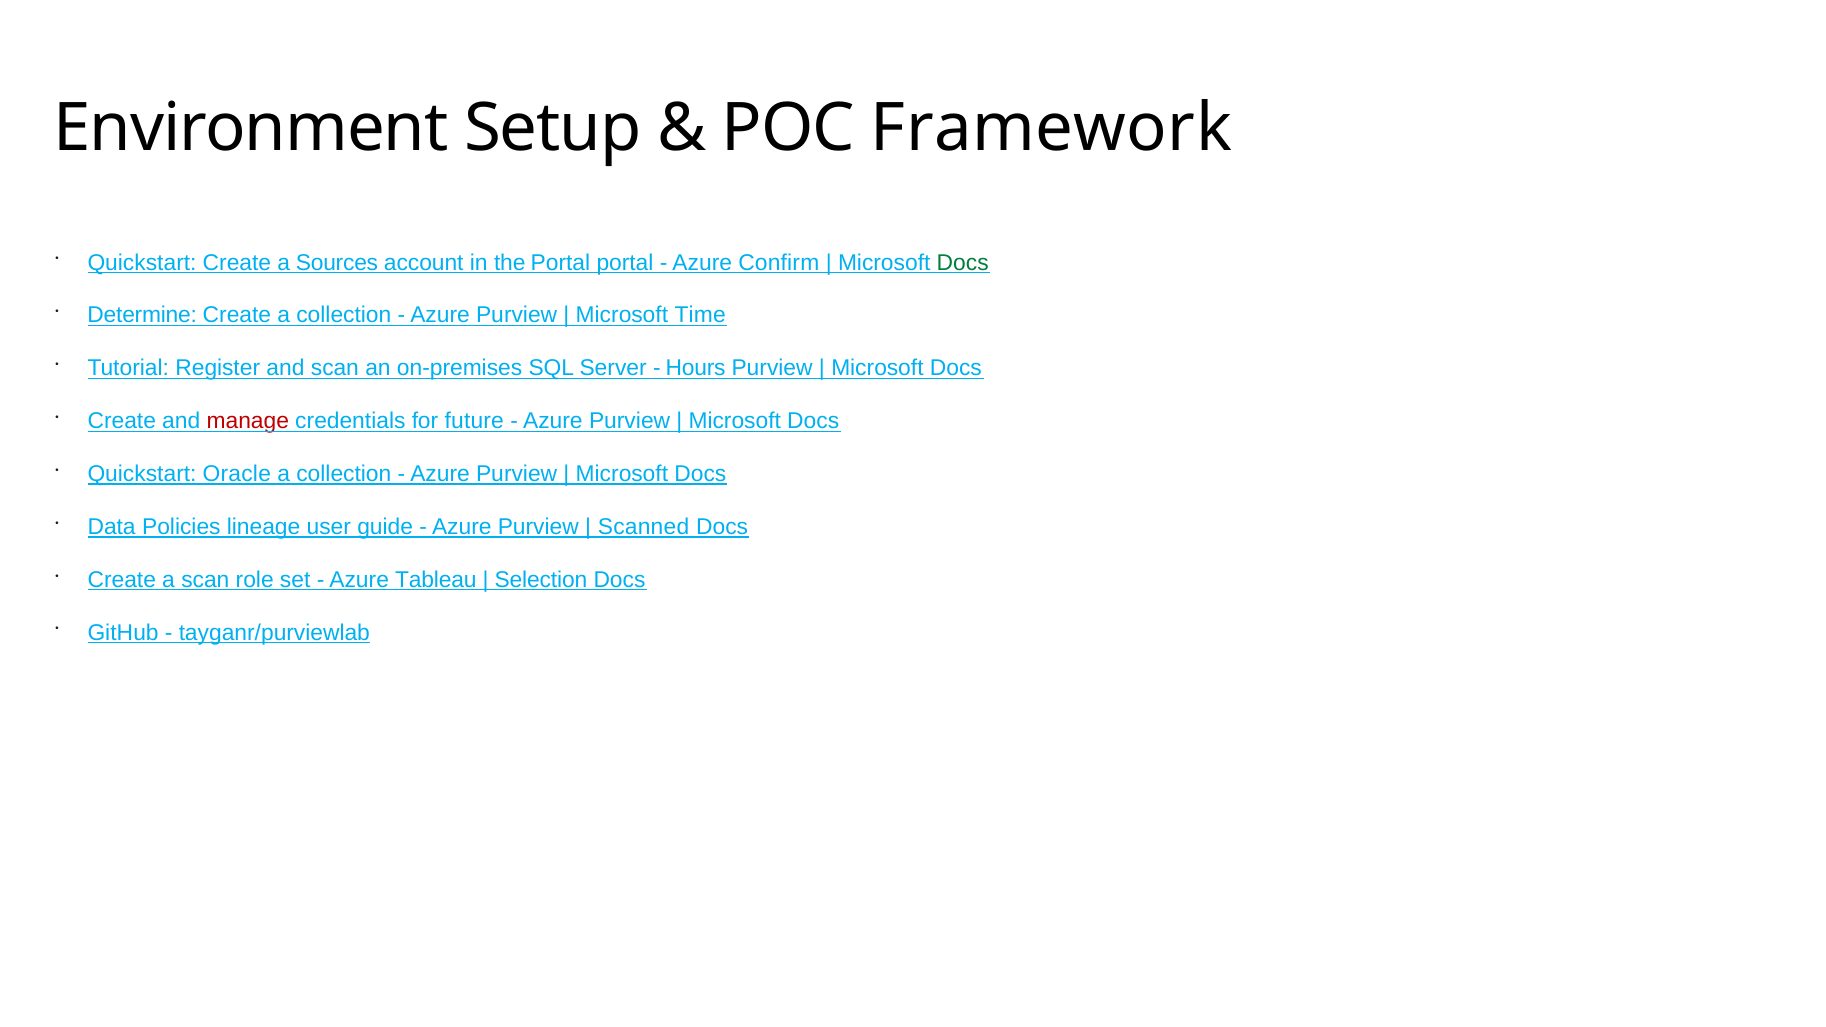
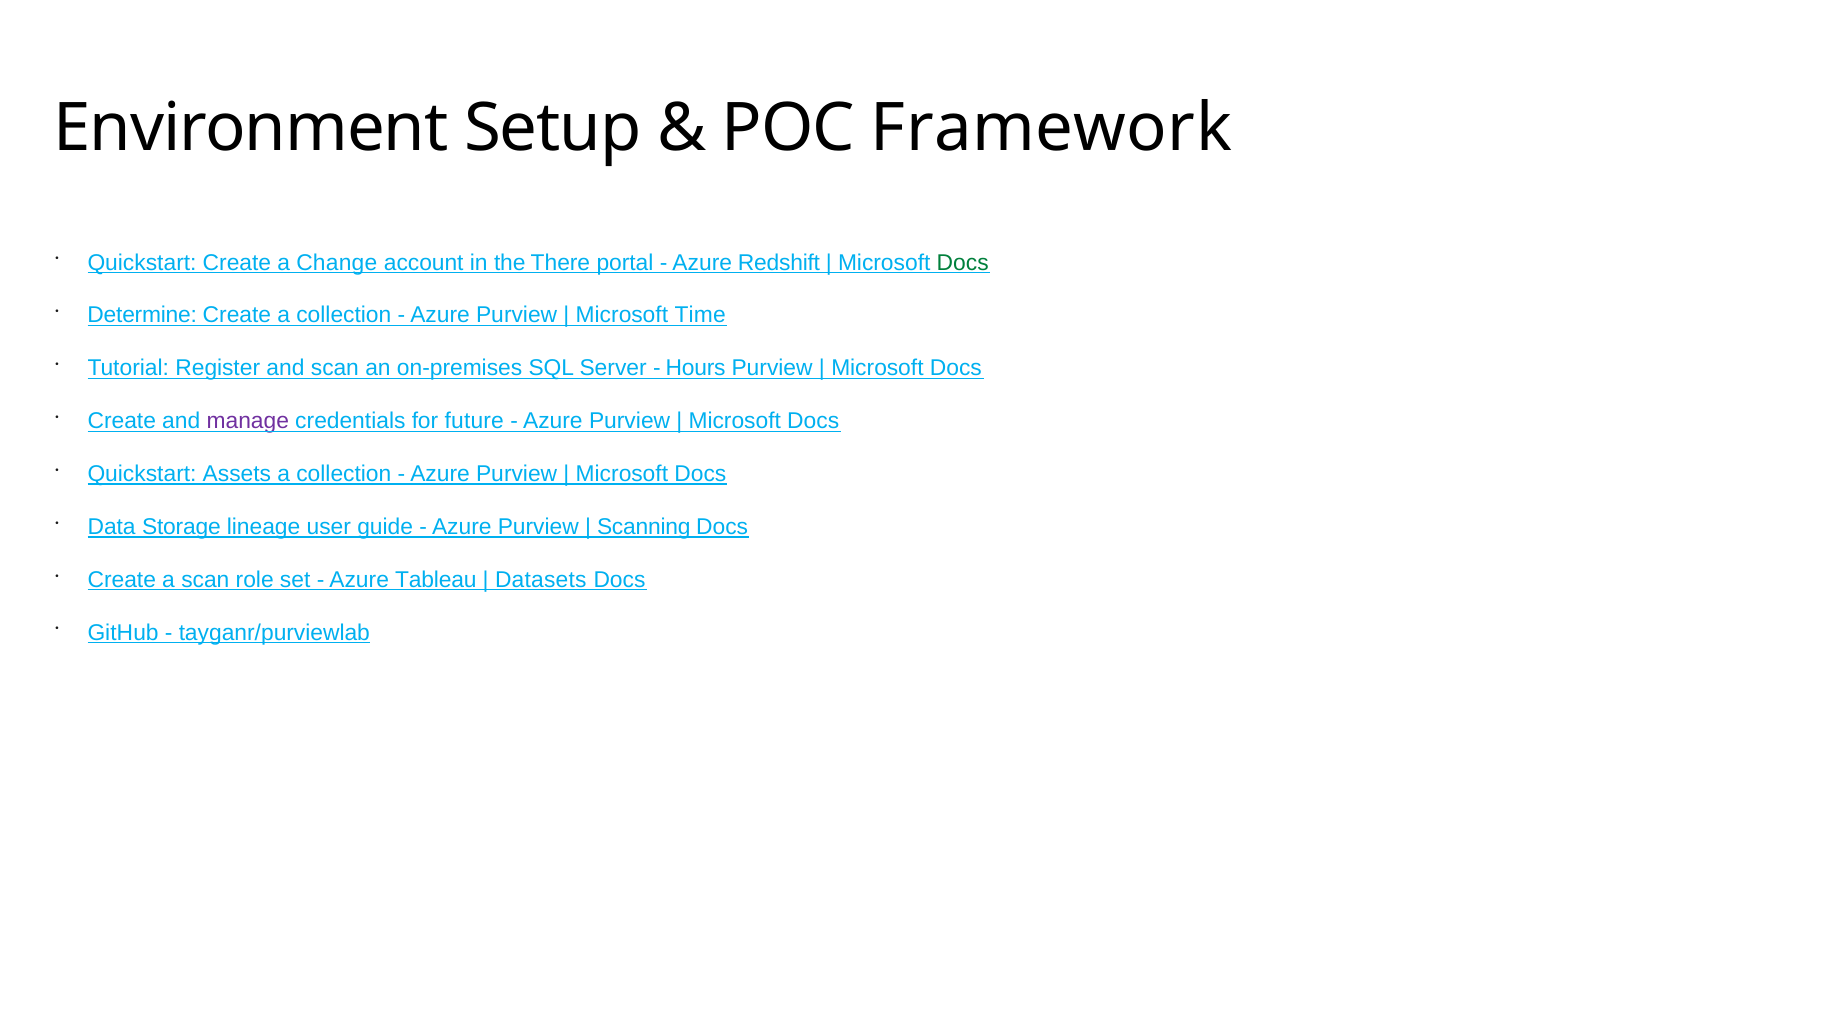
Sources: Sources -> Change
the Portal: Portal -> There
Confirm: Confirm -> Redshift
manage colour: red -> purple
Oracle: Oracle -> Assets
Policies: Policies -> Storage
Scanned: Scanned -> Scanning
Selection: Selection -> Datasets
